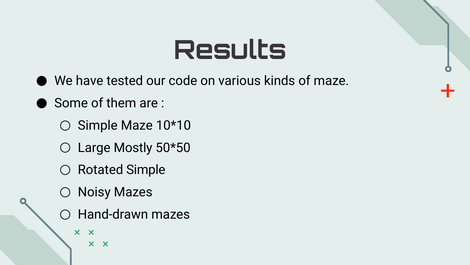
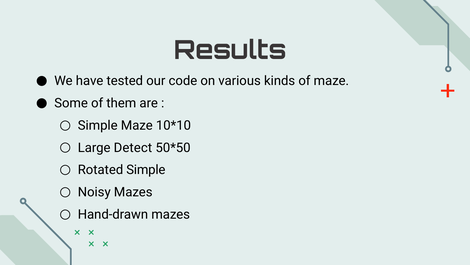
Mostly: Mostly -> Detect
